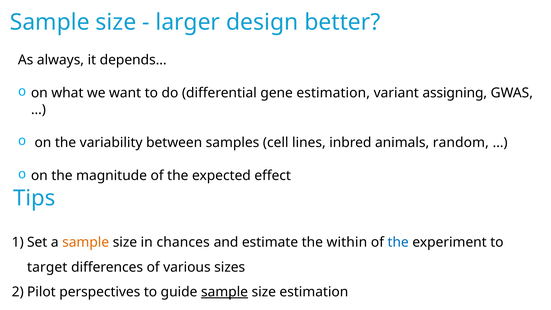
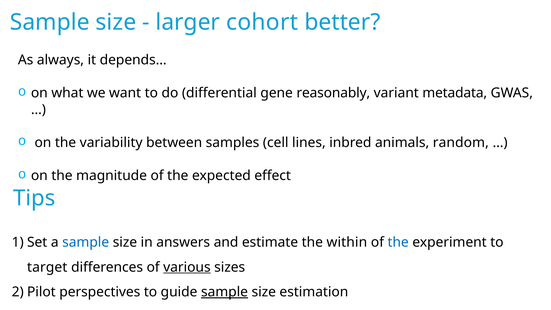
design: design -> cohort
gene estimation: estimation -> reasonably
assigning: assigning -> metadata
sample at (86, 242) colour: orange -> blue
chances: chances -> answers
various underline: none -> present
